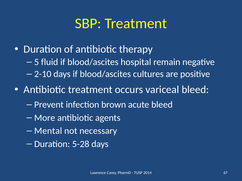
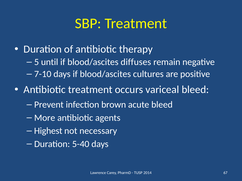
fluid: fluid -> until
hospital: hospital -> diffuses
2-10: 2-10 -> 7-10
Mental: Mental -> Highest
5-28: 5-28 -> 5-40
